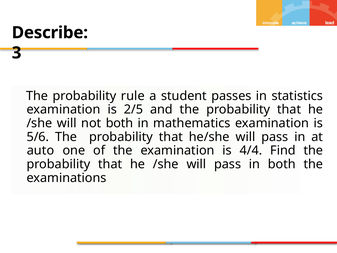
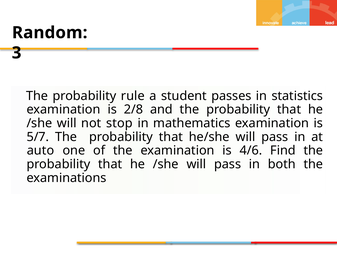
Describe: Describe -> Random
2/5: 2/5 -> 2/8
not both: both -> stop
5/6: 5/6 -> 5/7
4/4: 4/4 -> 4/6
